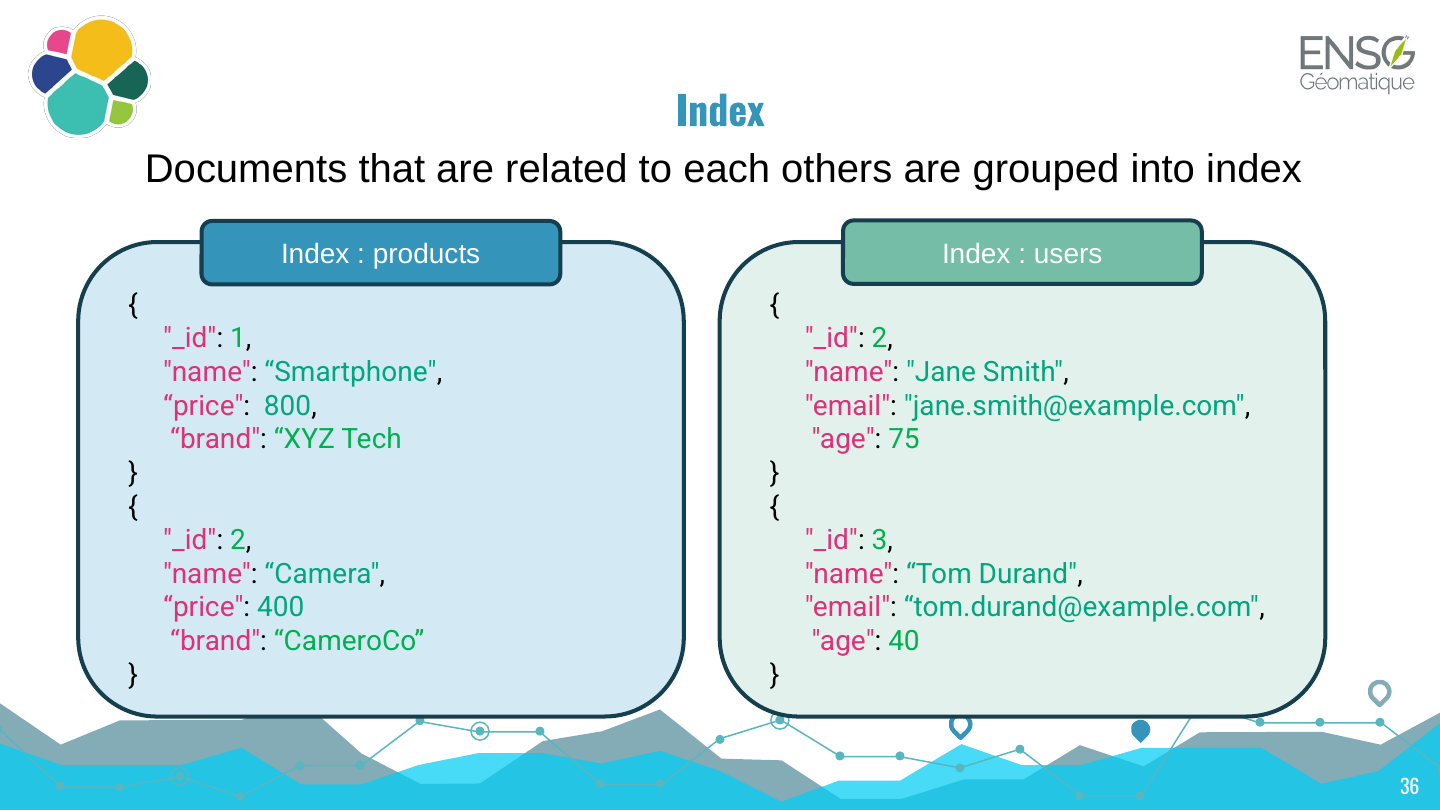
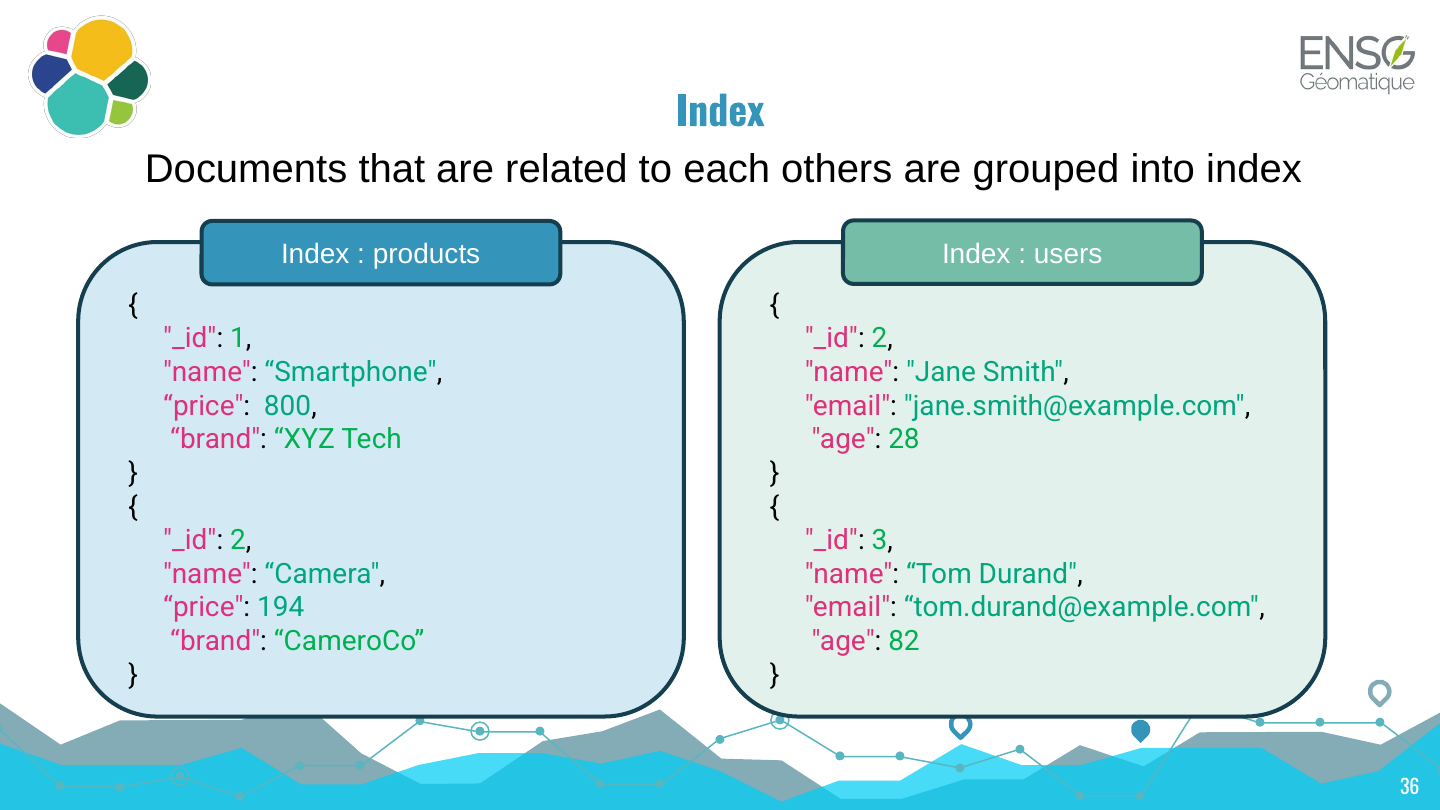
75: 75 -> 28
400: 400 -> 194
40: 40 -> 82
